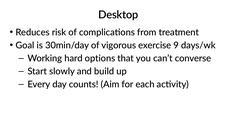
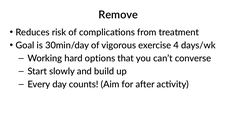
Desktop: Desktop -> Remove
9: 9 -> 4
each: each -> after
